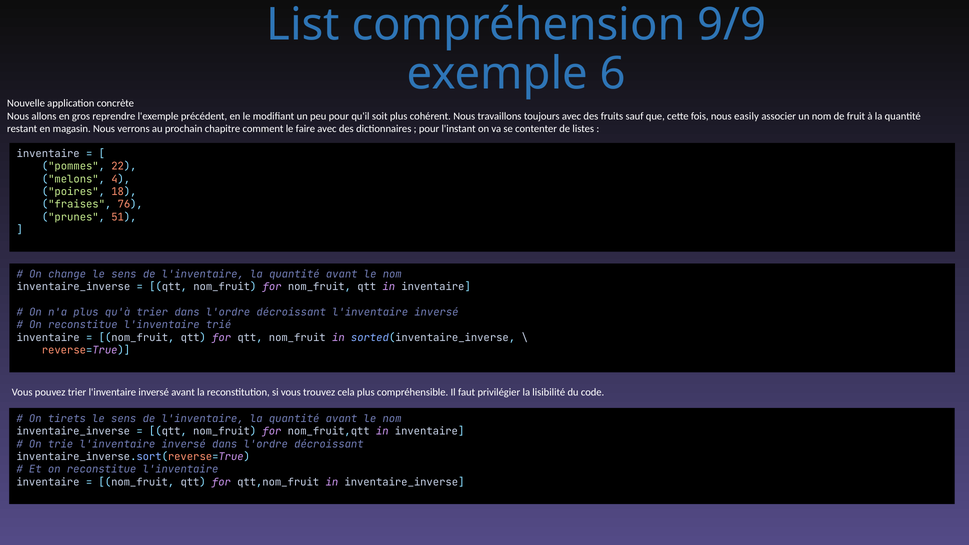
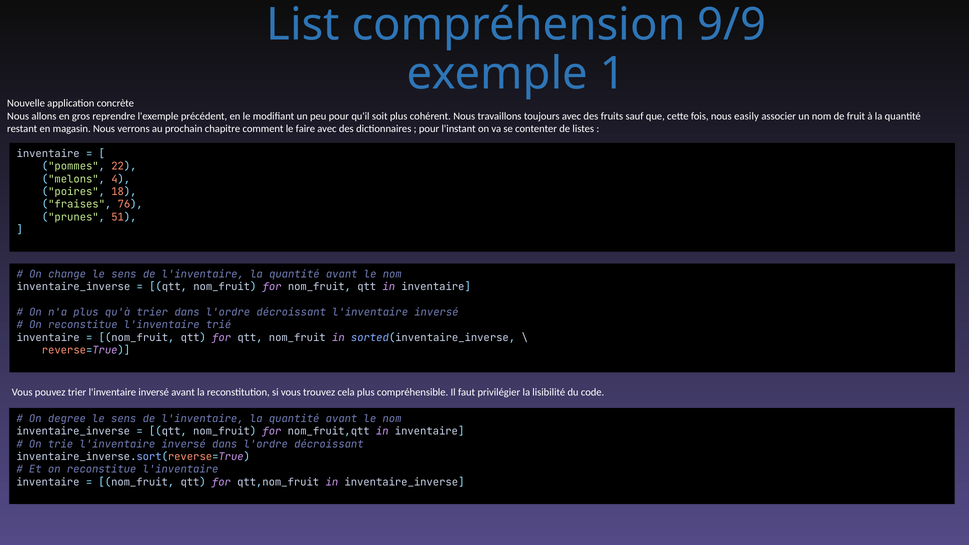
6: 6 -> 1
tirets: tirets -> degree
